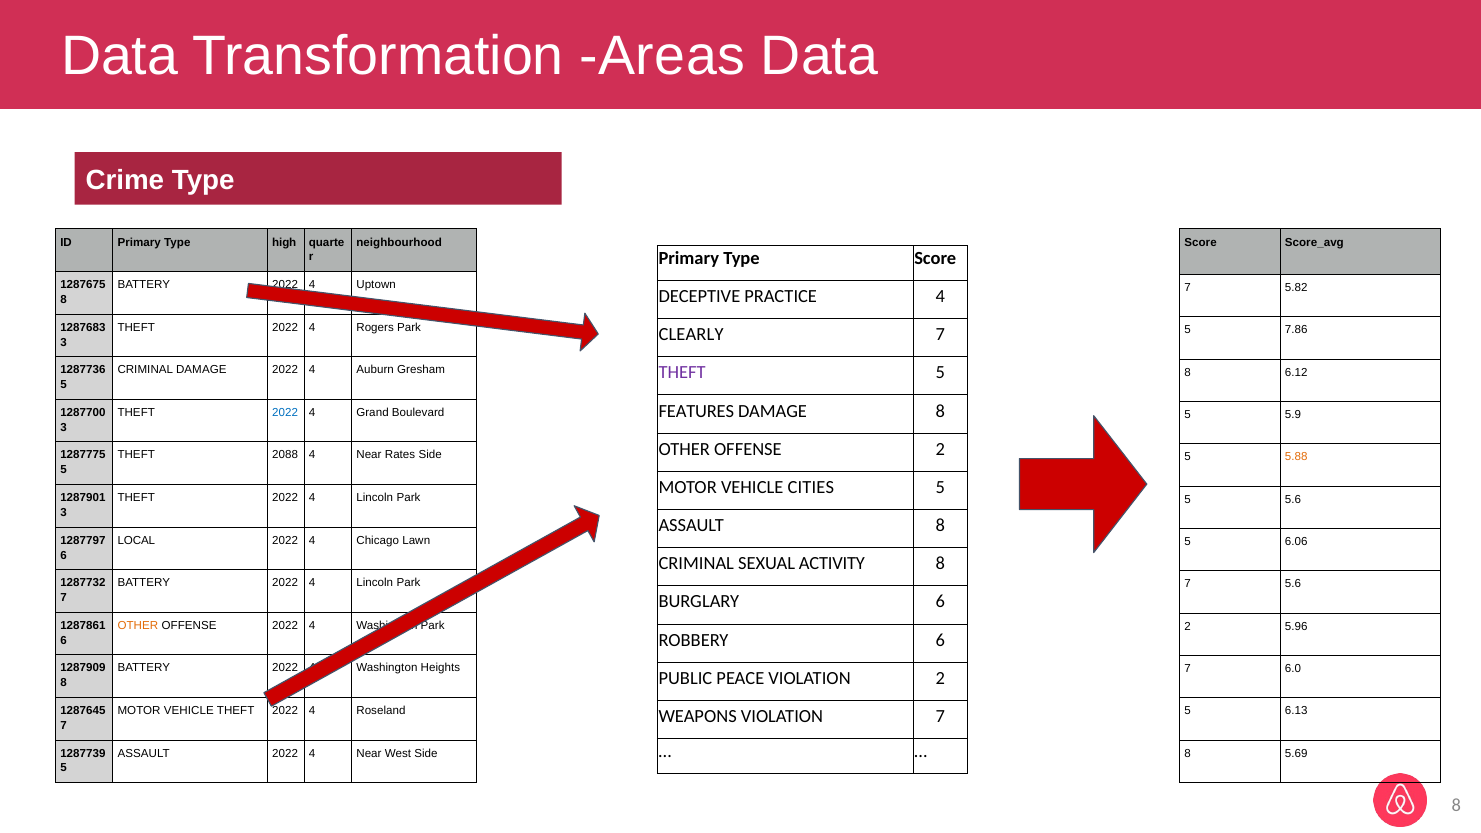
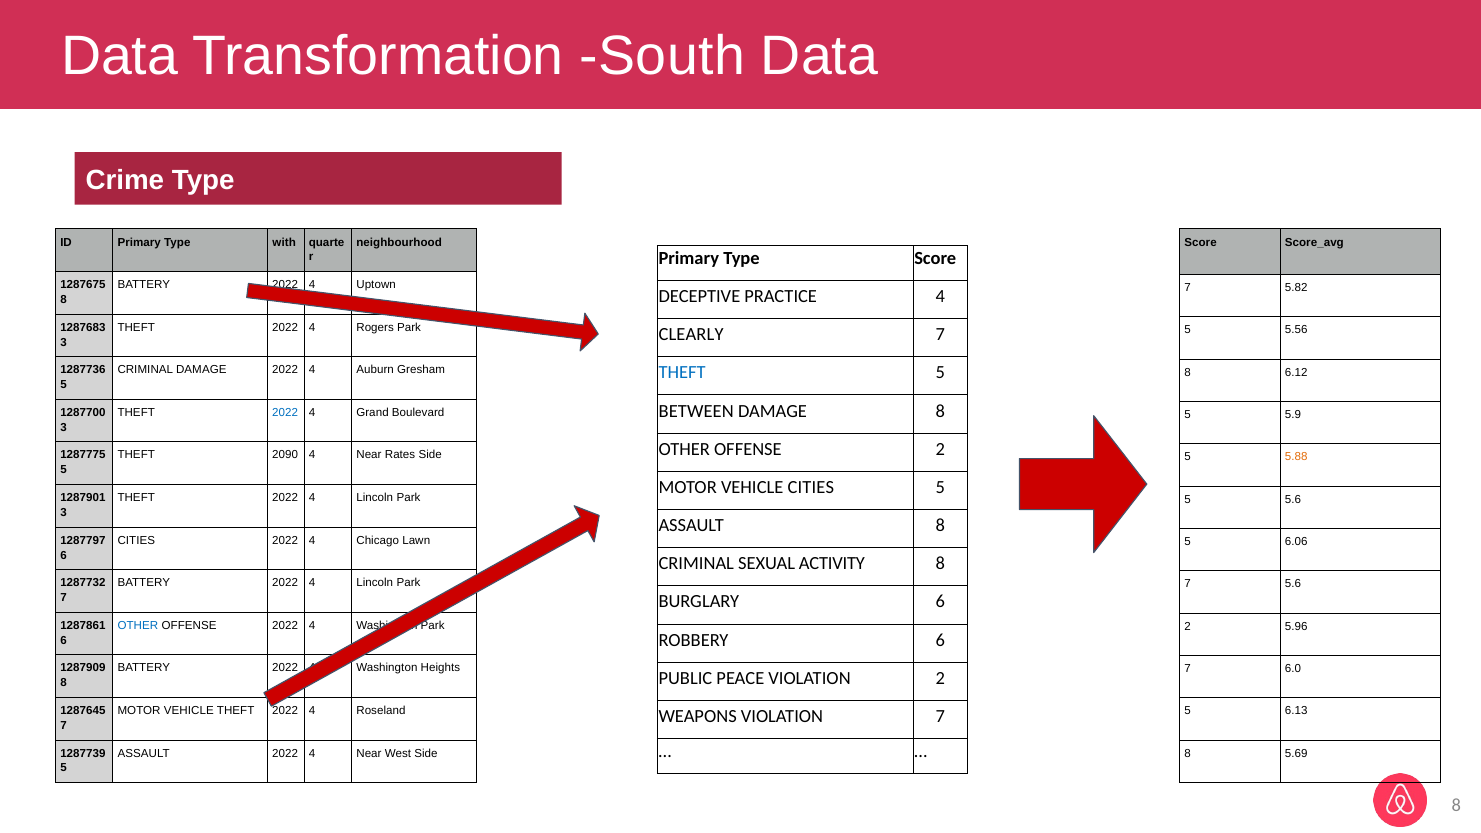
Areas: Areas -> South
high: high -> with
7.86: 7.86 -> 5.56
THEFT at (682, 373) colour: purple -> blue
FEATURES: FEATURES -> BETWEEN
2088: 2088 -> 2090
LOCAL at (136, 540): LOCAL -> CITIES
OTHER at (138, 626) colour: orange -> blue
